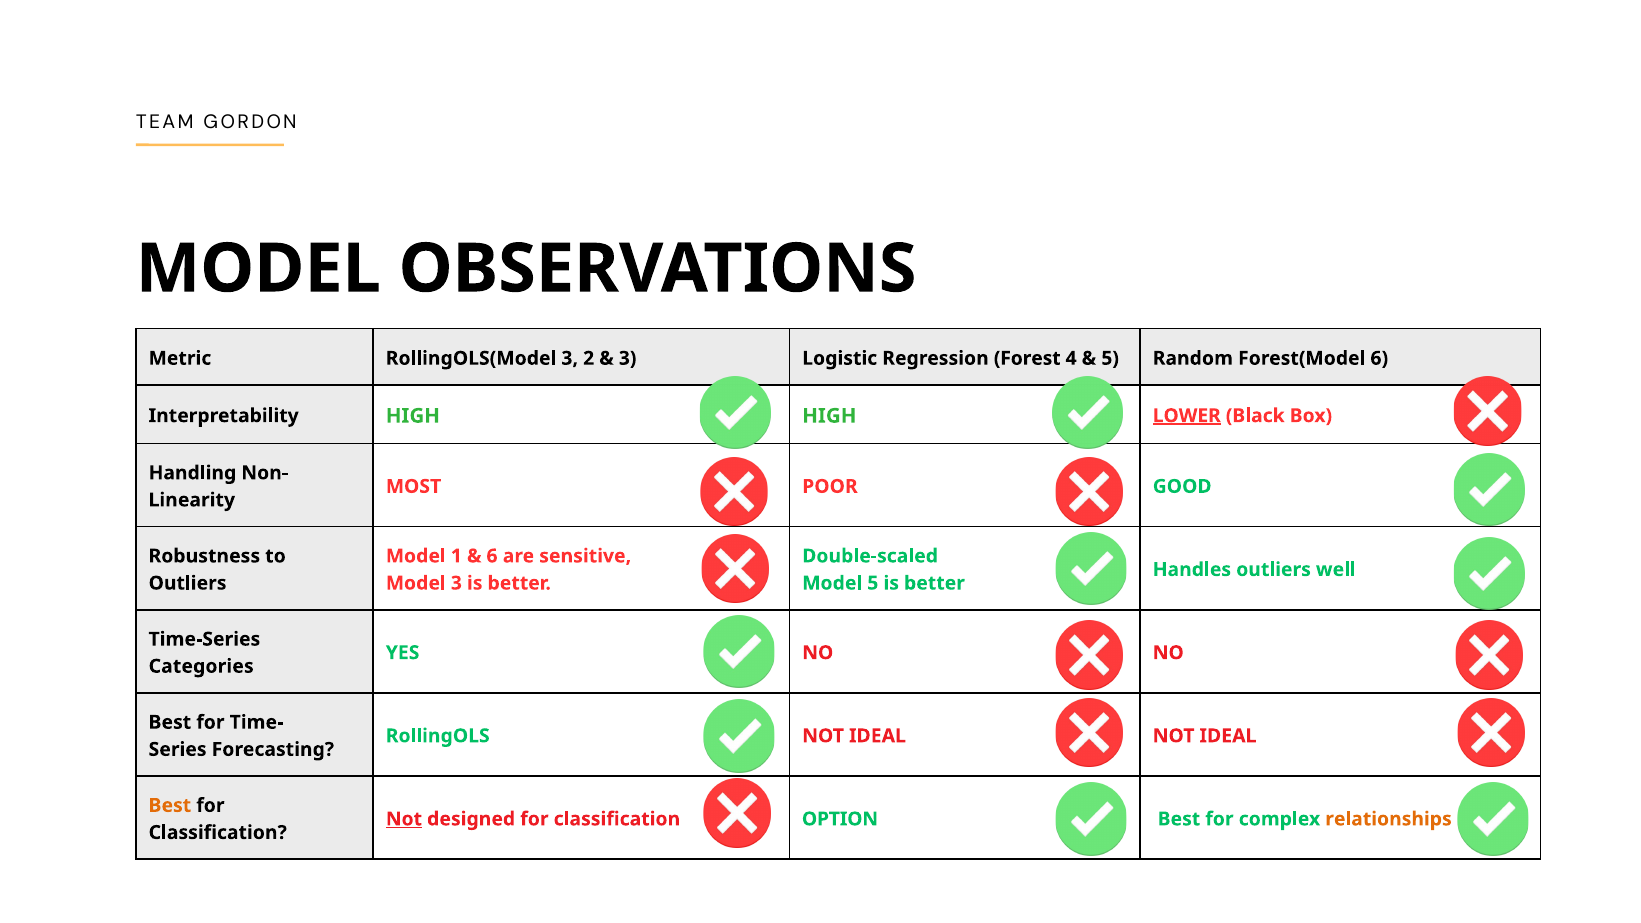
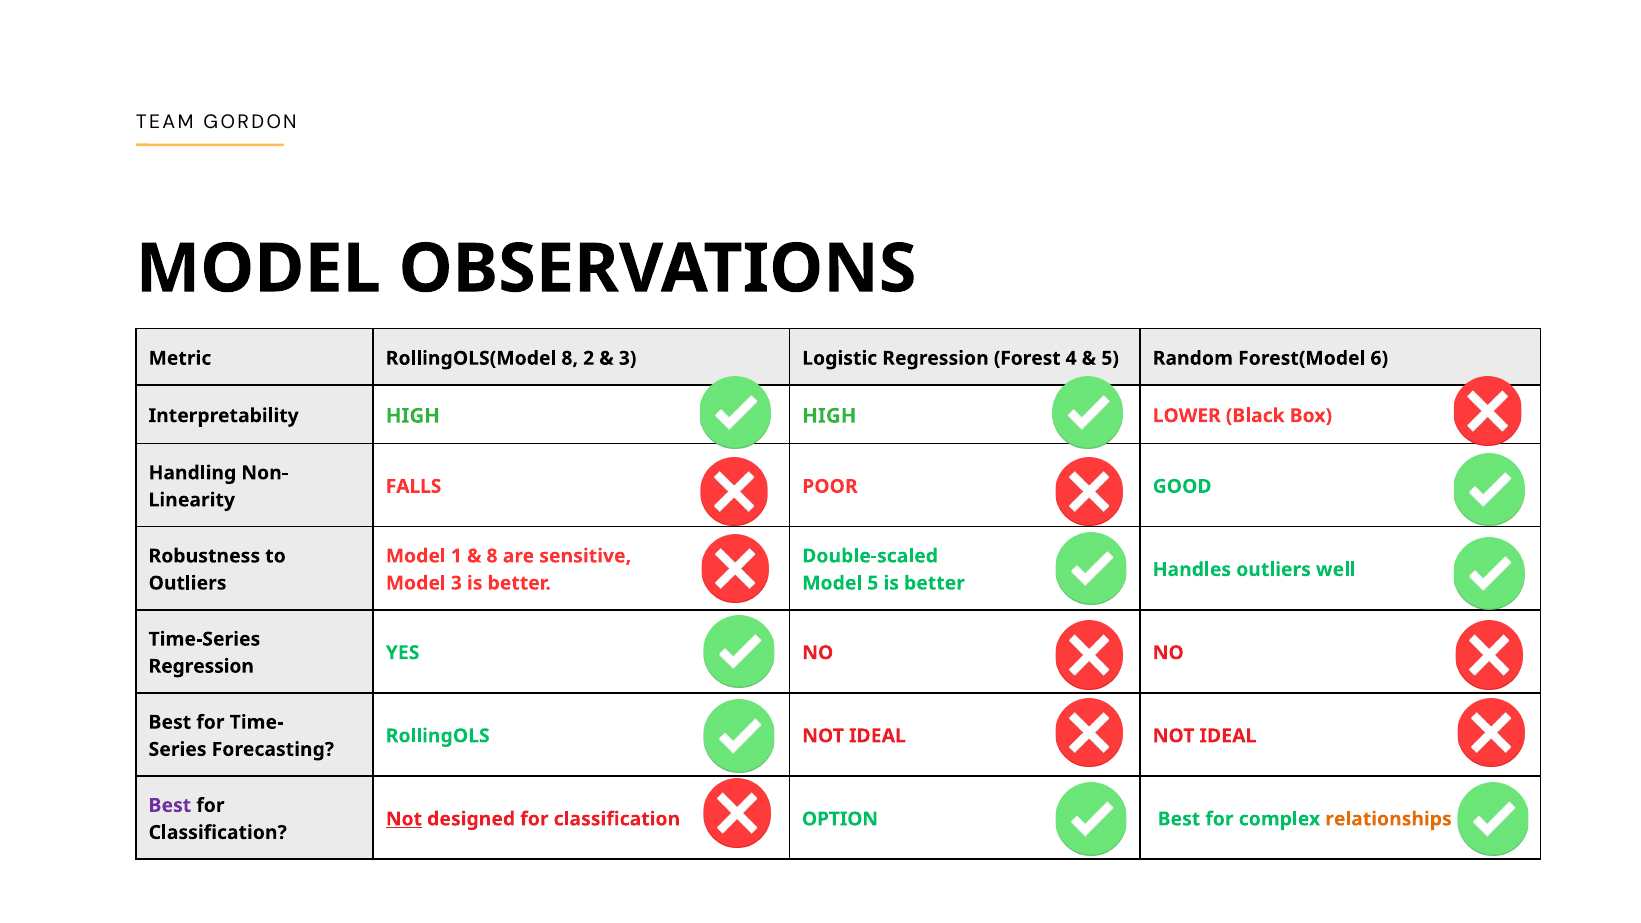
RollingOLS(Model 3: 3 -> 8
LOWER underline: present -> none
MOST: MOST -> FALLS
6 at (492, 556): 6 -> 8
Categories at (201, 666): Categories -> Regression
Best at (170, 806) colour: orange -> purple
